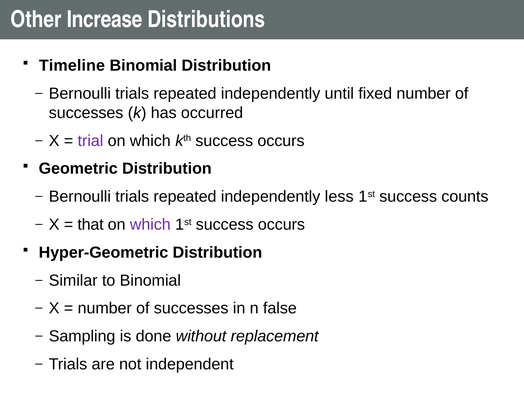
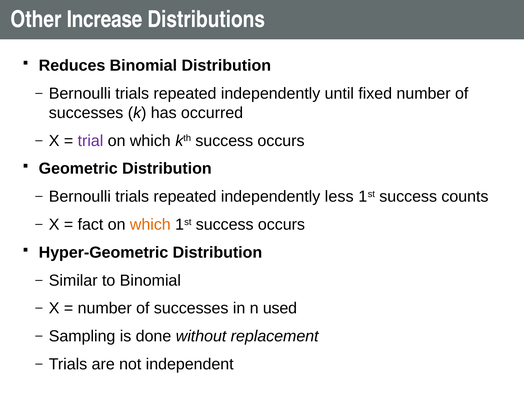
Timeline: Timeline -> Reduces
that: that -> fact
which at (150, 225) colour: purple -> orange
false: false -> used
